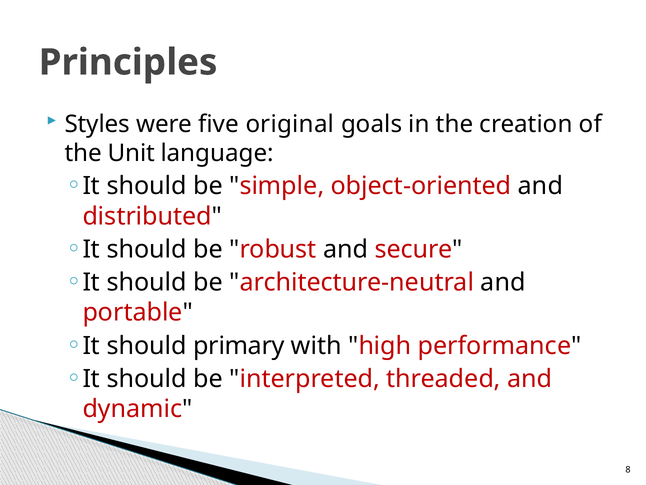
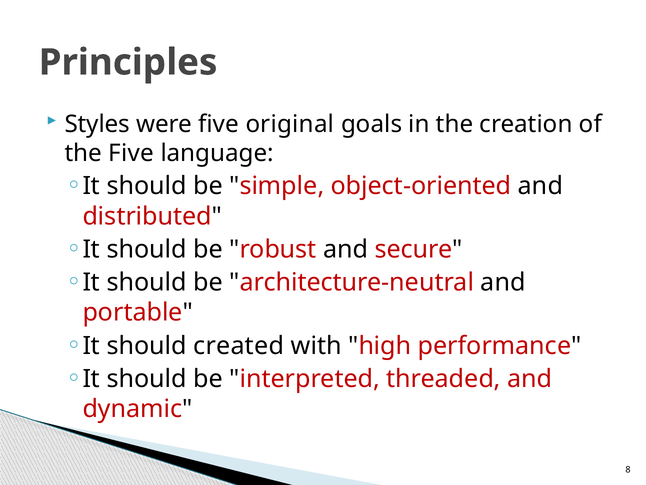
the Unit: Unit -> Five
primary: primary -> created
